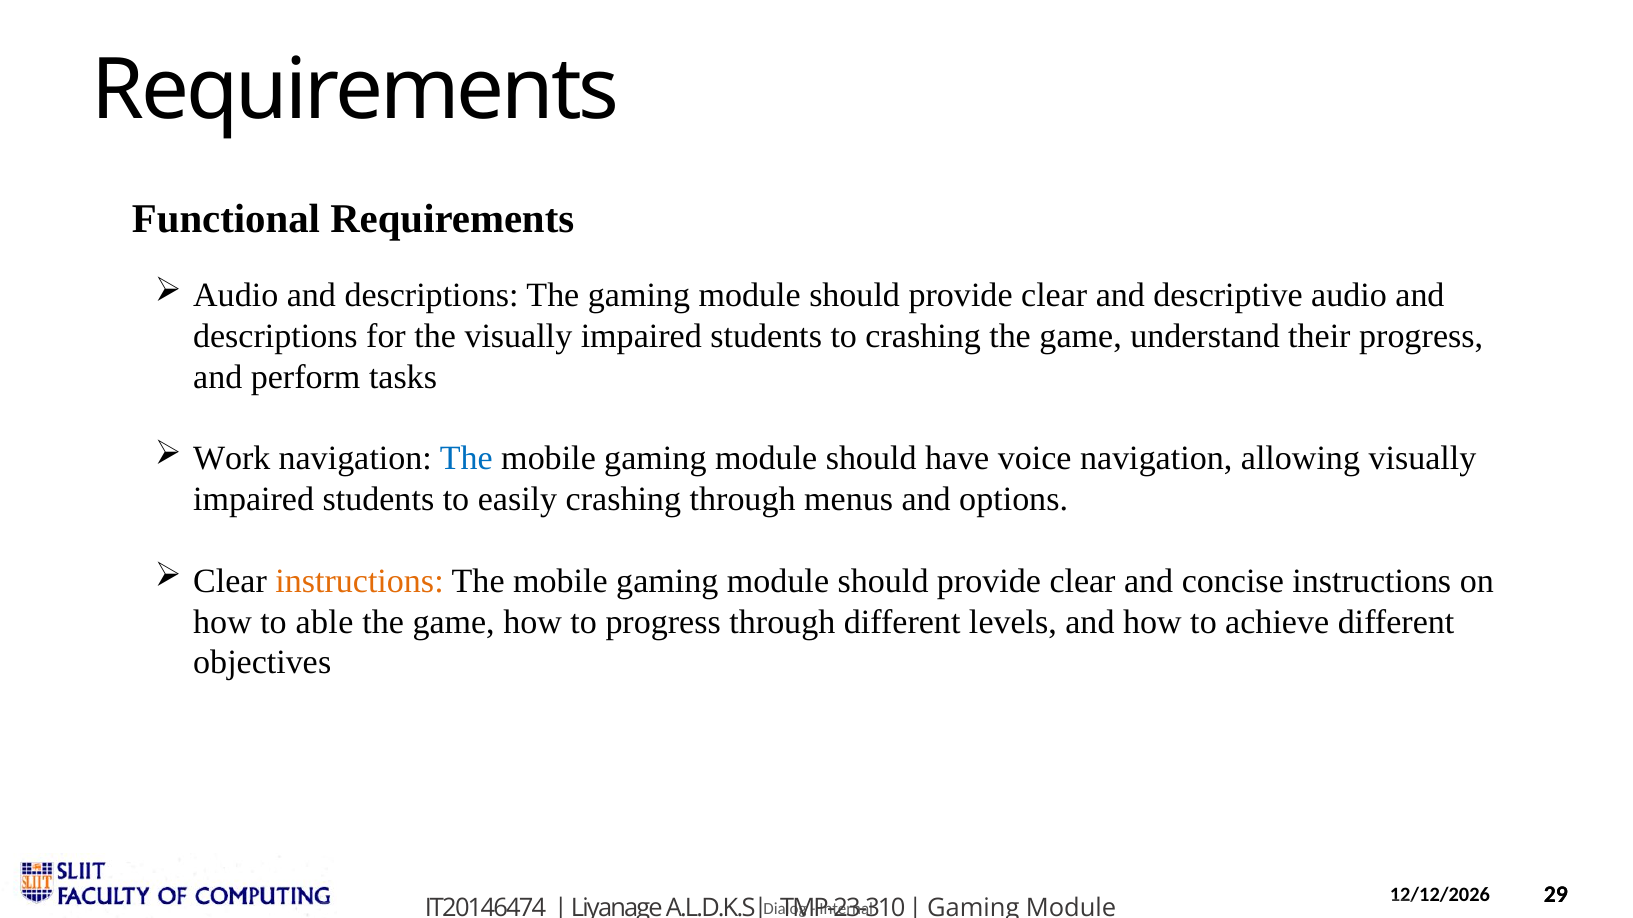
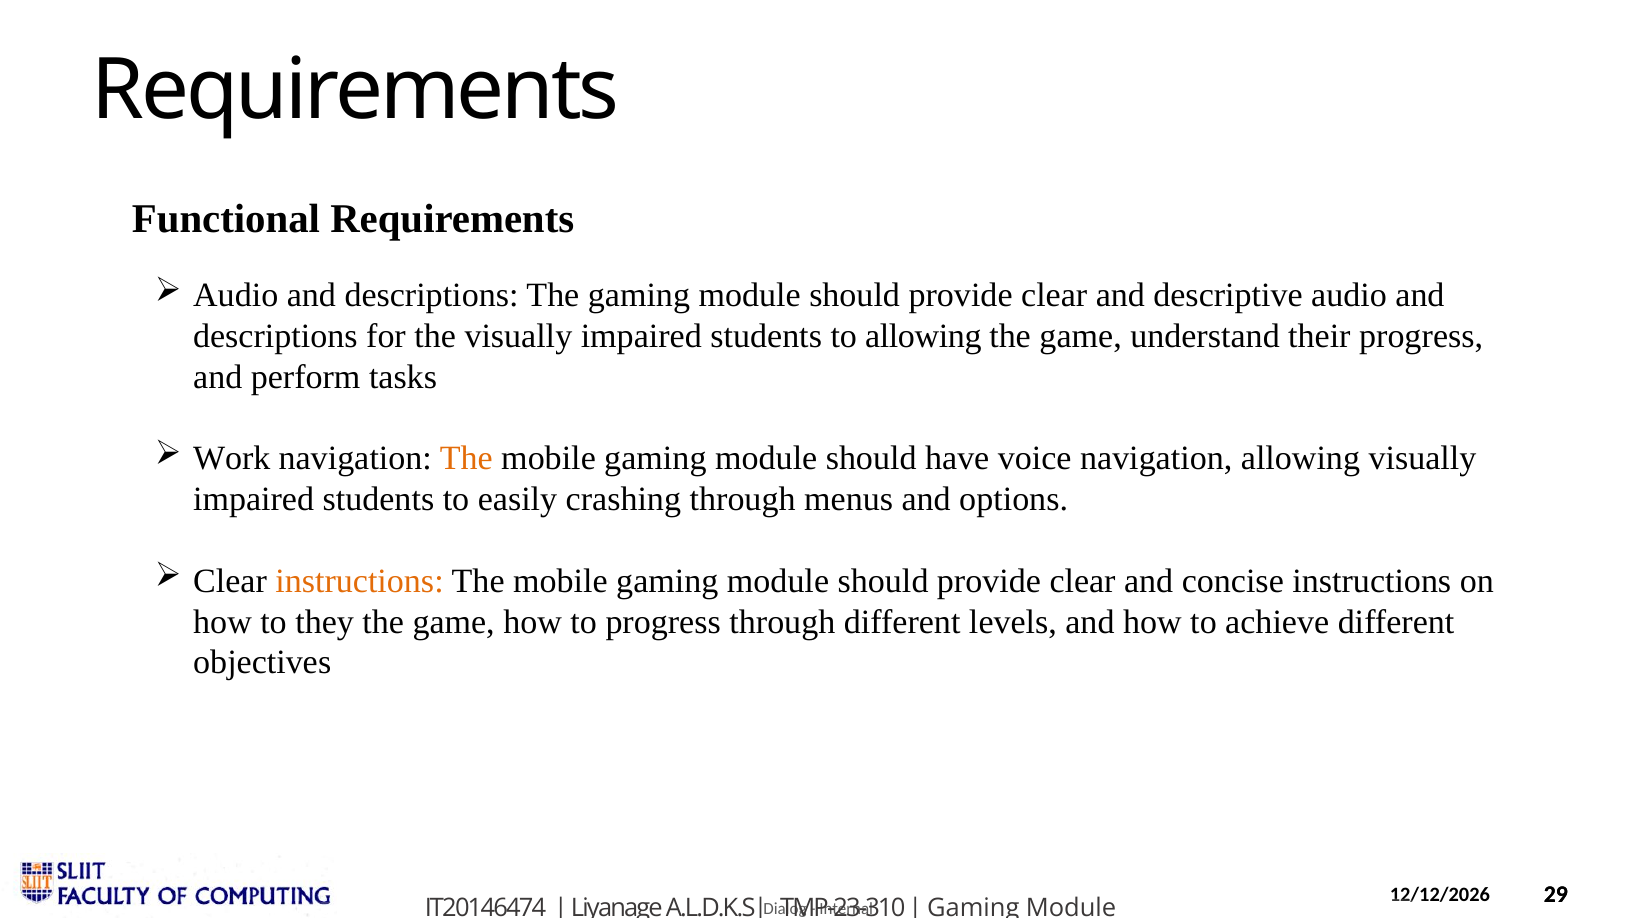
to crashing: crashing -> allowing
The at (466, 459) colour: blue -> orange
able: able -> they
